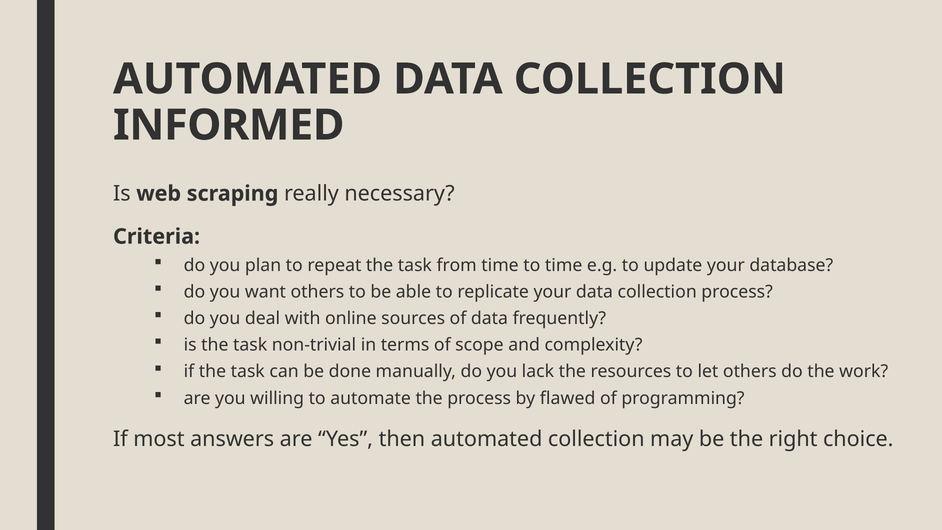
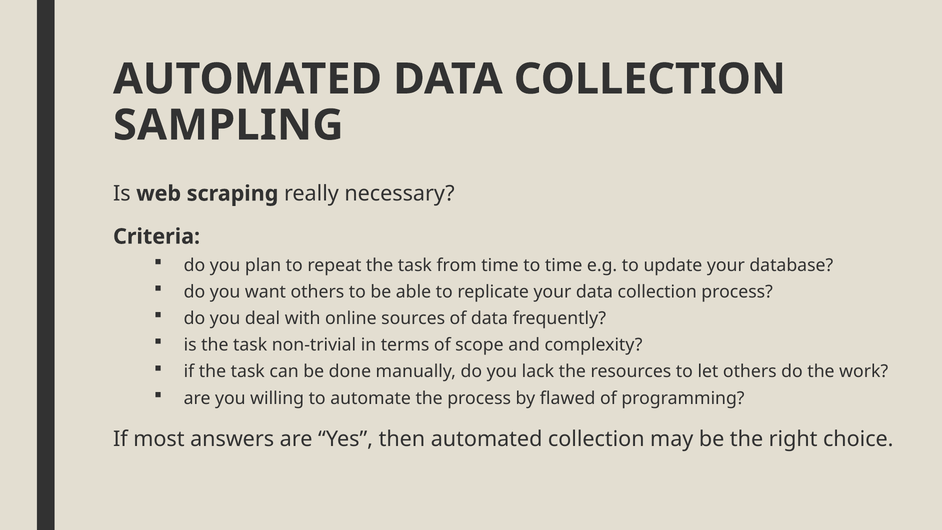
INFORMED: INFORMED -> SAMPLING
